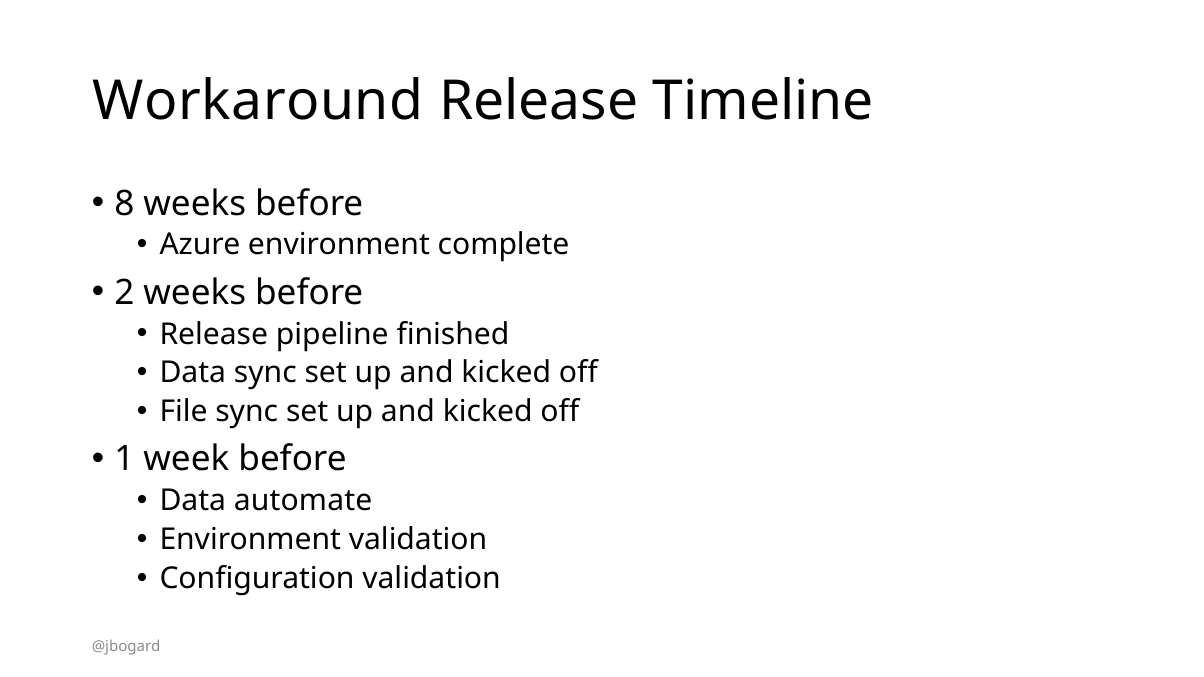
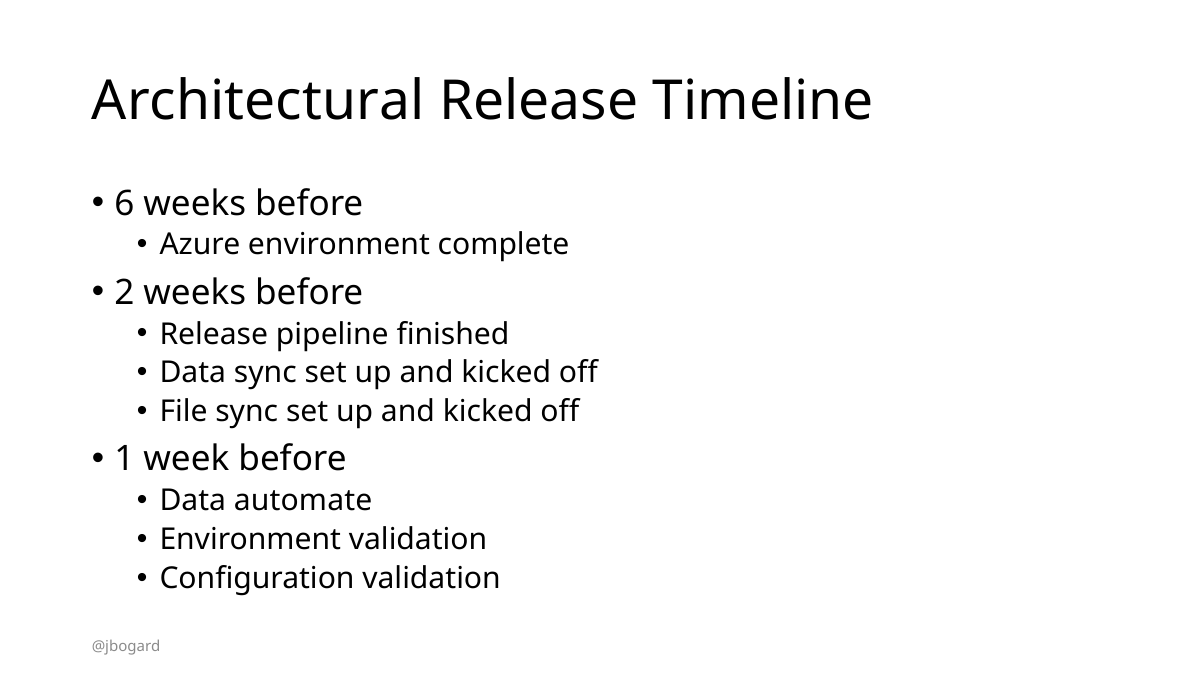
Workaround: Workaround -> Architectural
8: 8 -> 6
